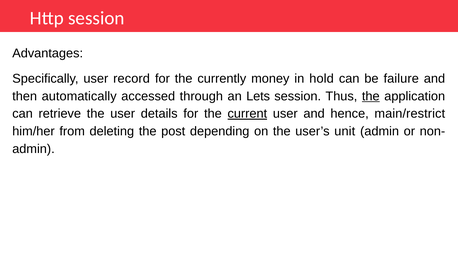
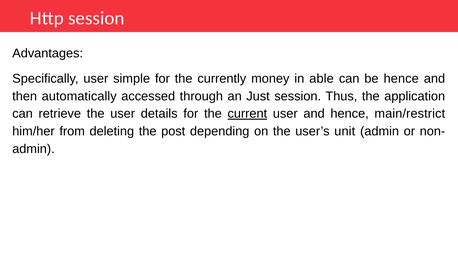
record: record -> simple
hold: hold -> able
be failure: failure -> hence
Lets: Lets -> Just
the at (371, 96) underline: present -> none
